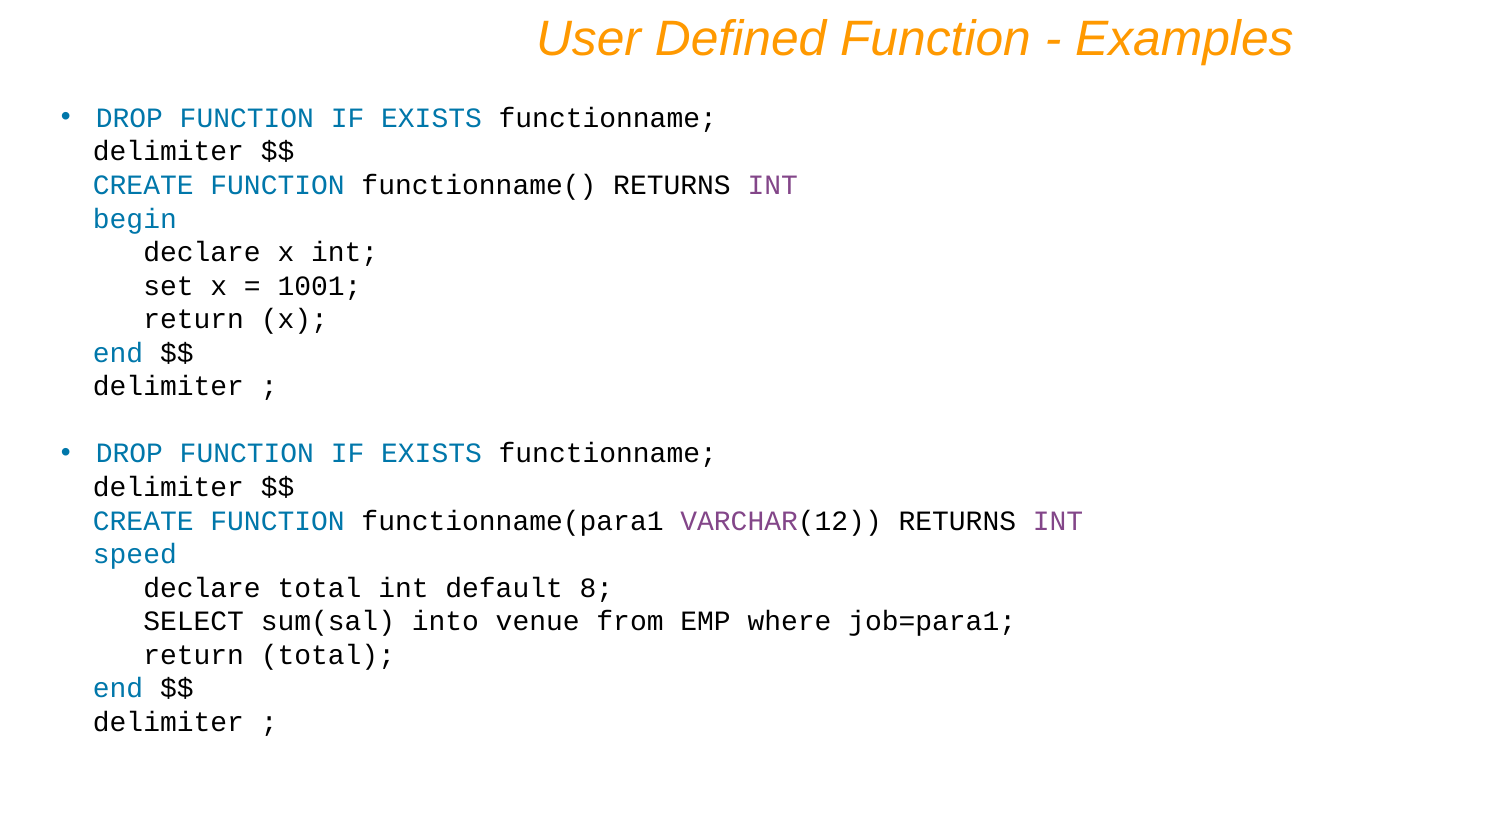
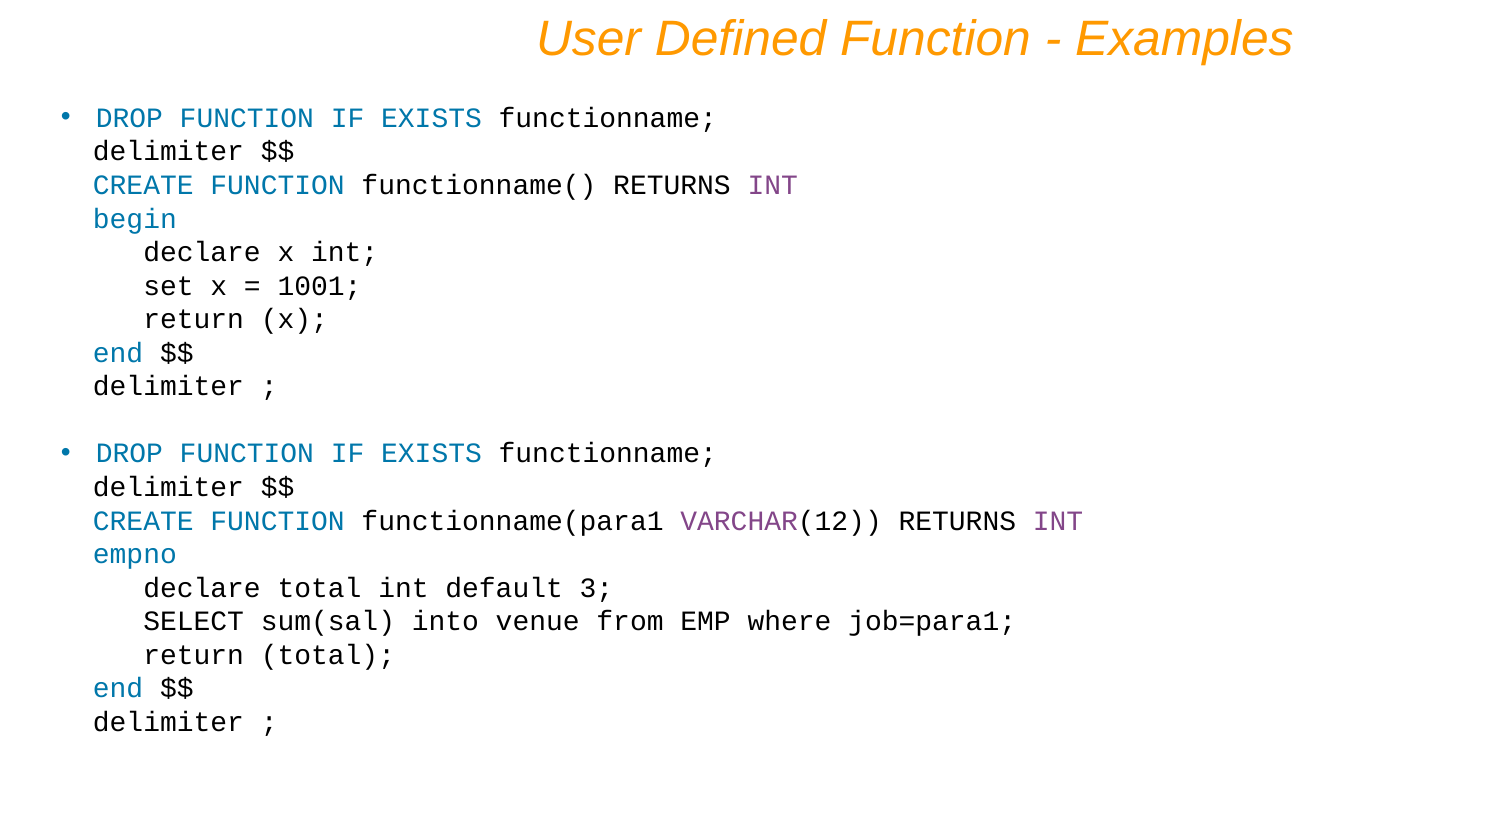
speed: speed -> empno
8: 8 -> 3
